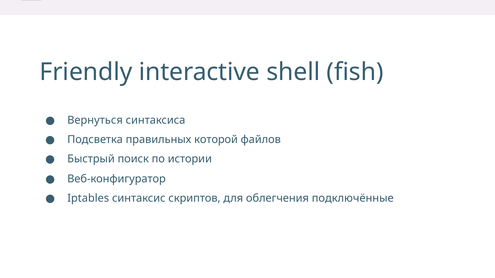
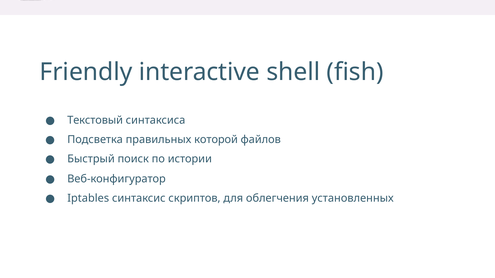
Вернуться: Вернуться -> Текстовый
подключённые: подключённые -> установленных
